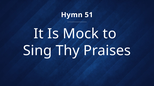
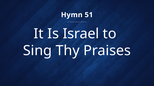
Mock: Mock -> Israel
